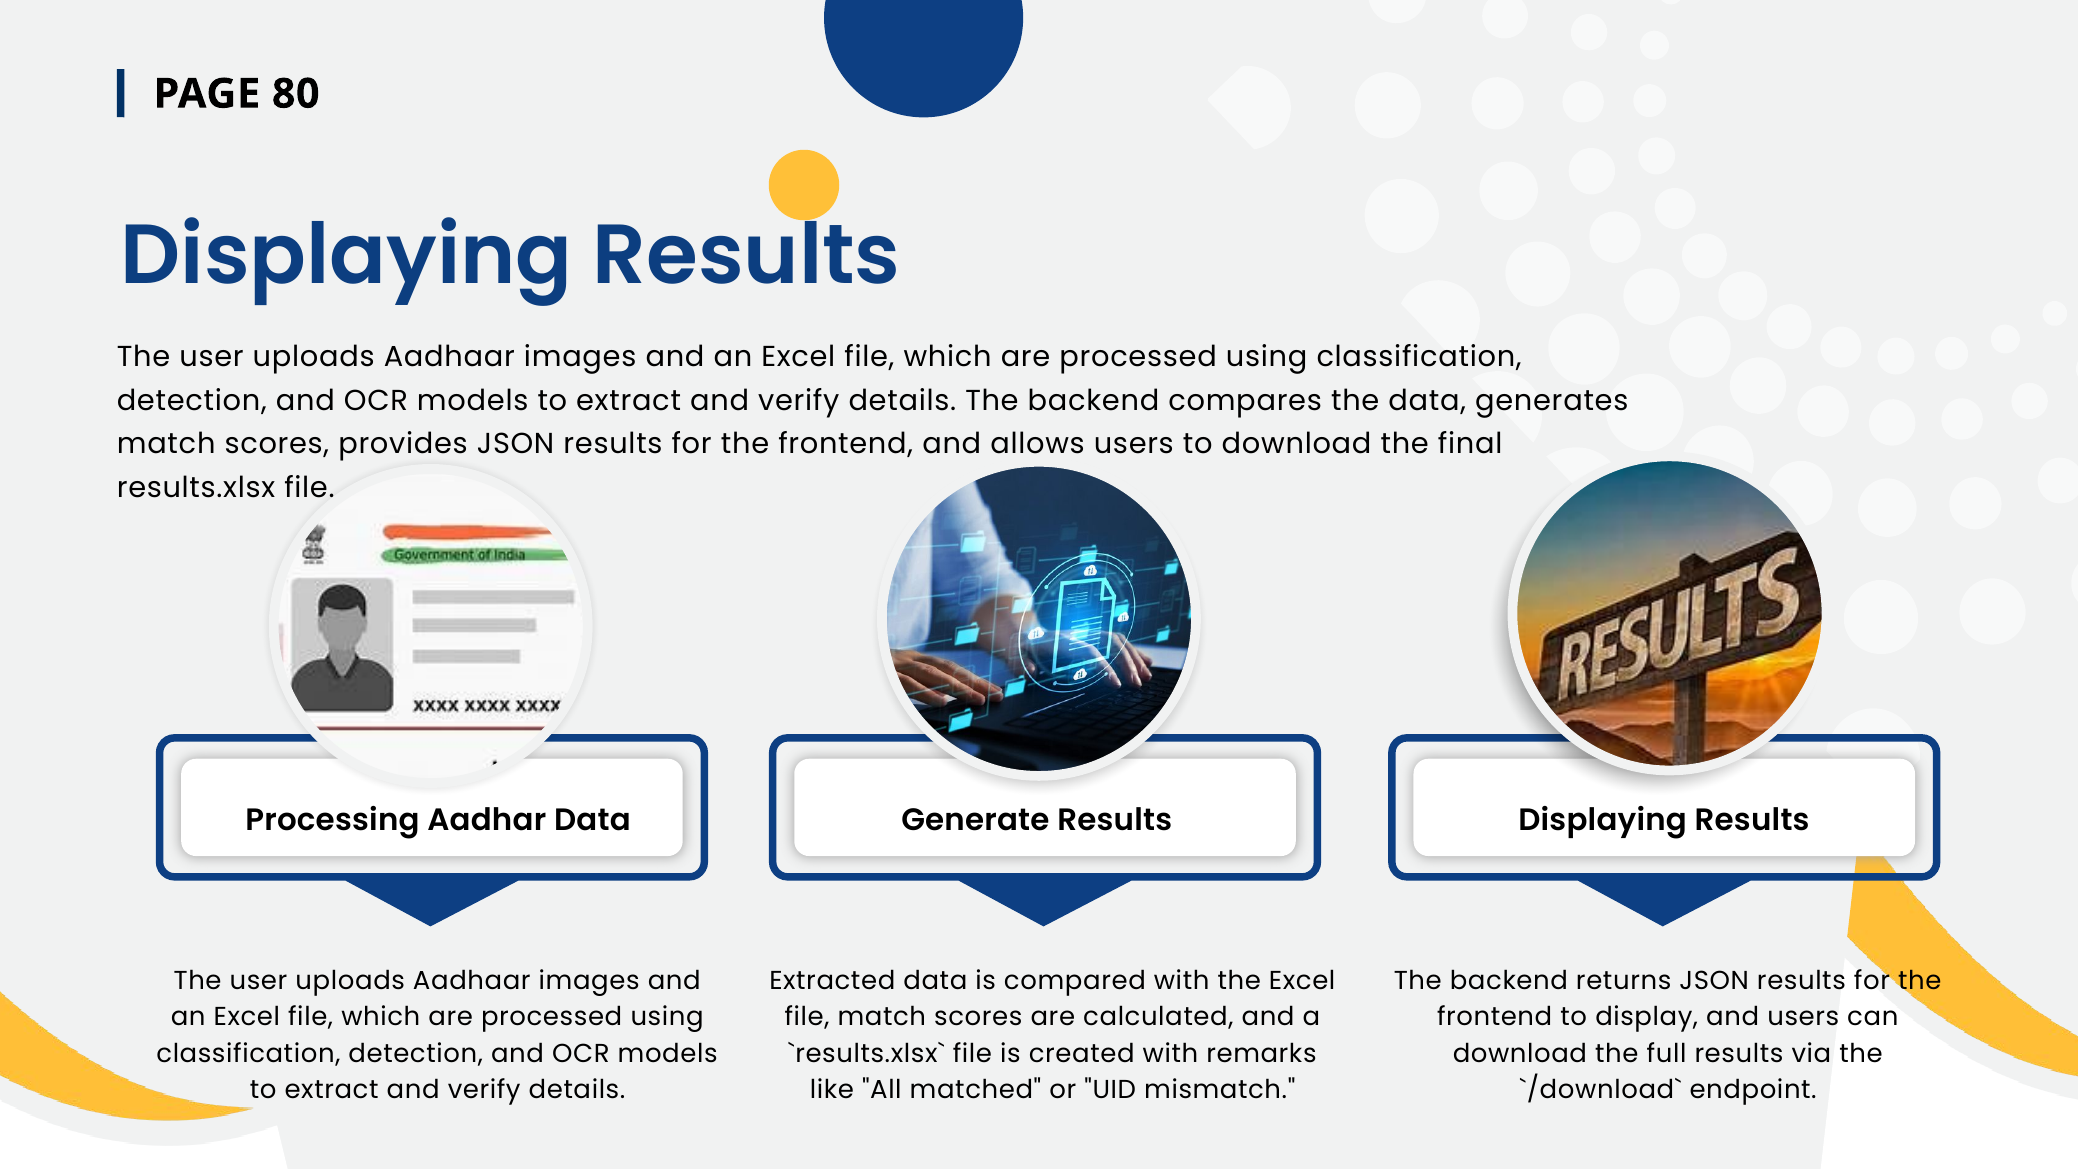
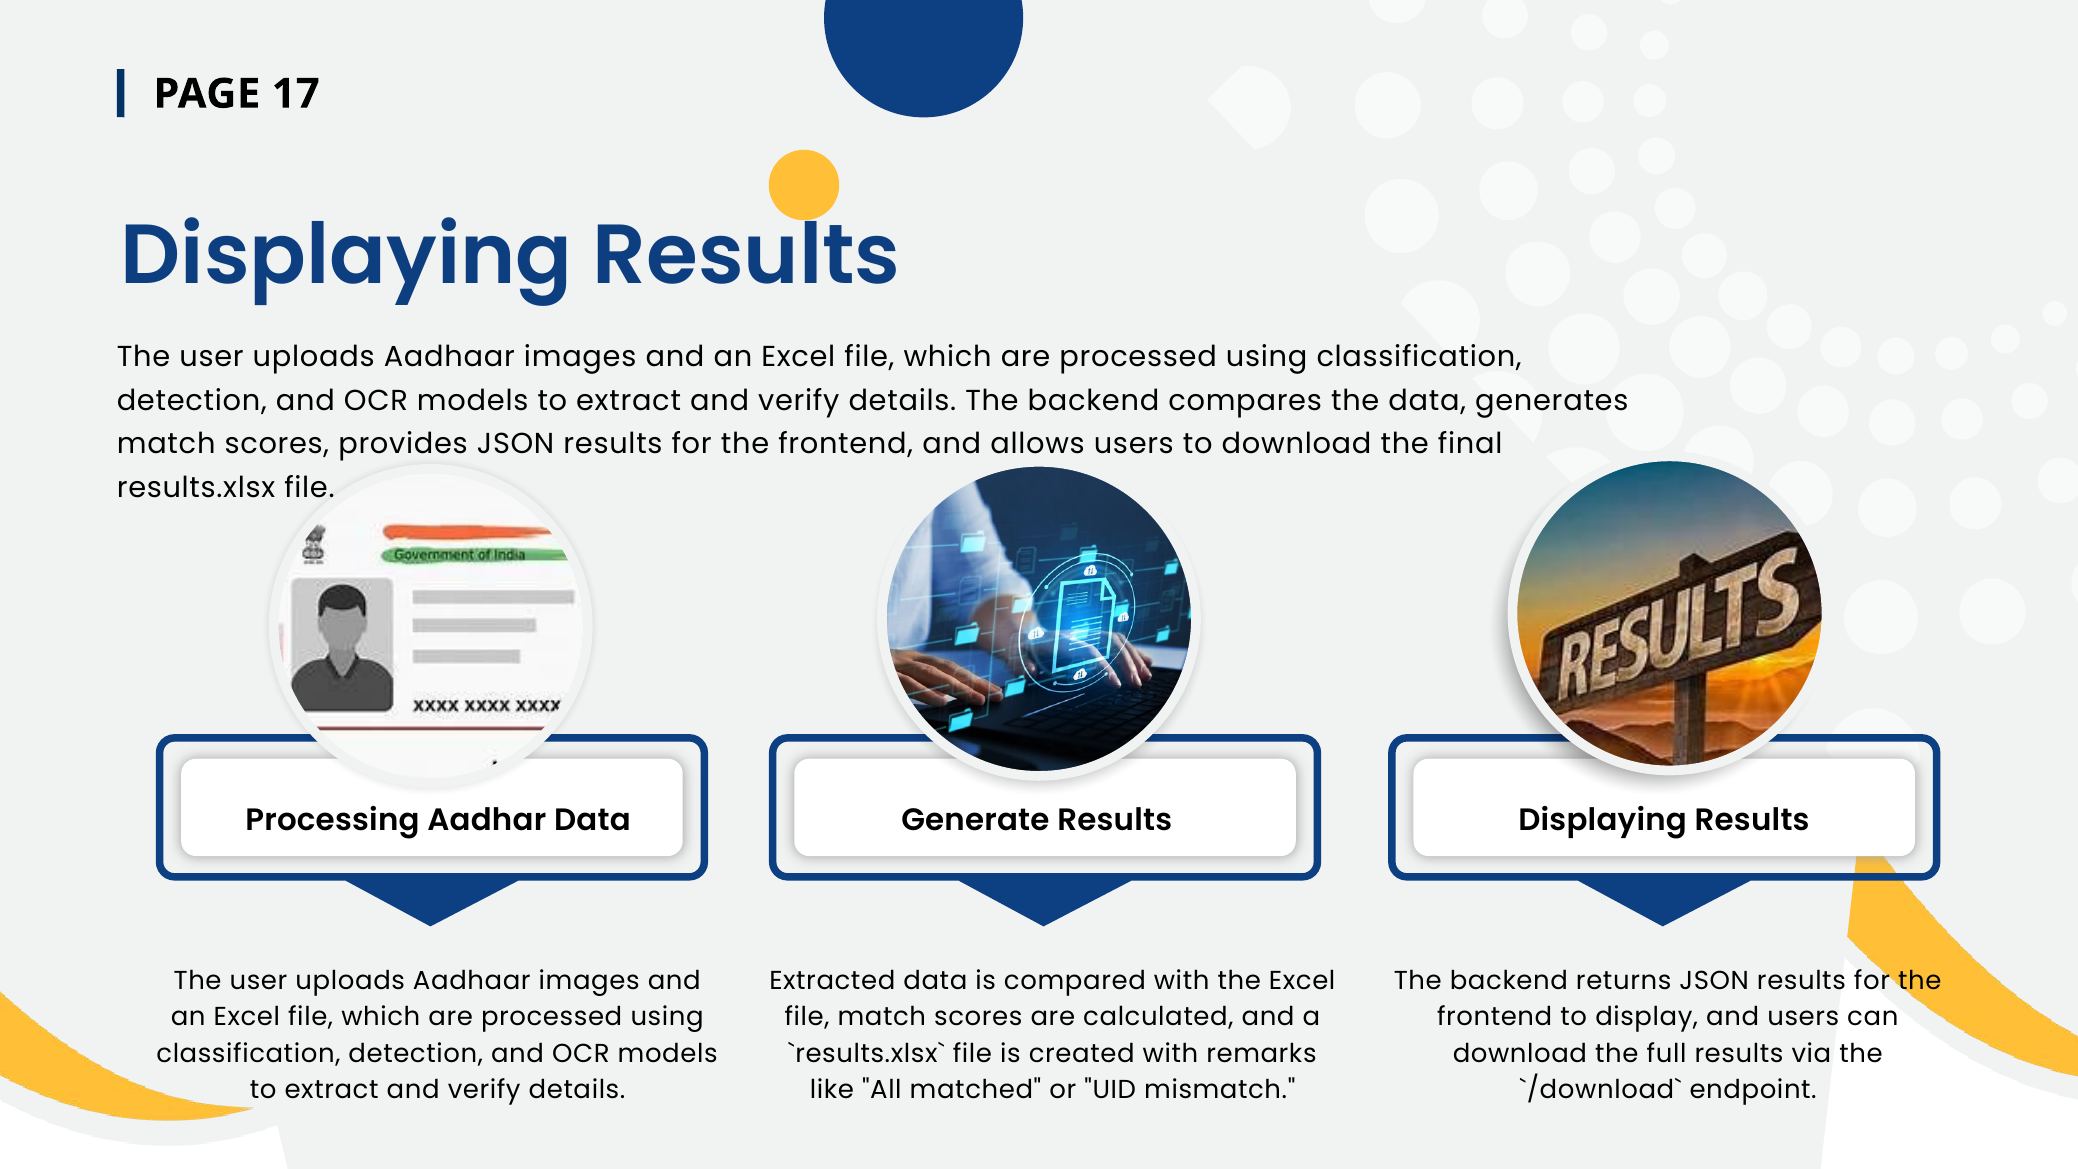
80: 80 -> 17
